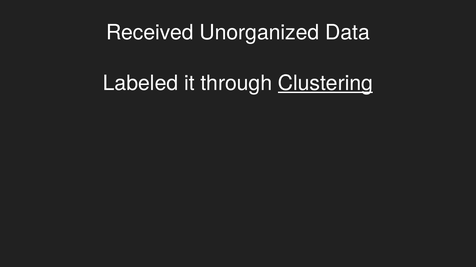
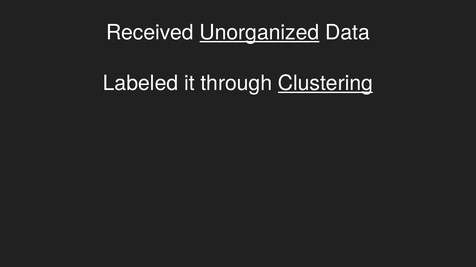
Unorganized underline: none -> present
